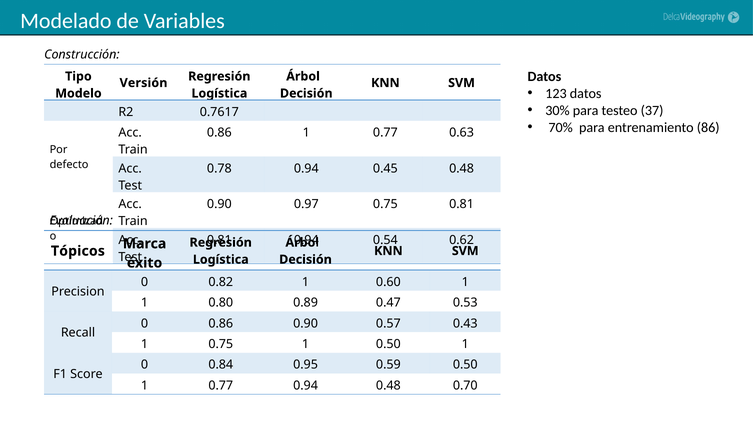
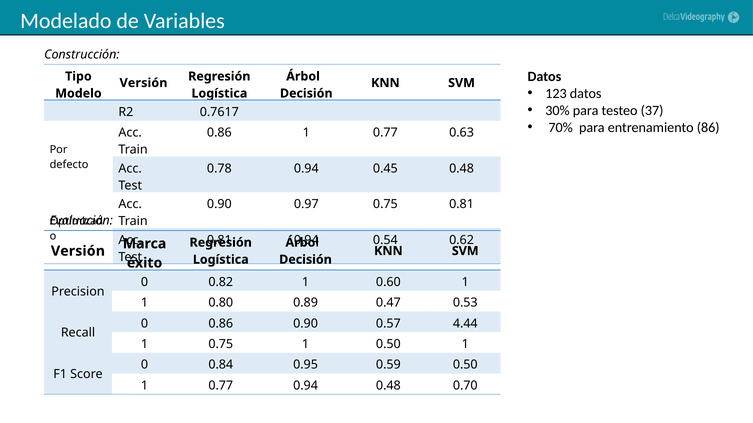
Tópicos at (78, 251): Tópicos -> Versión
0.43: 0.43 -> 4.44
